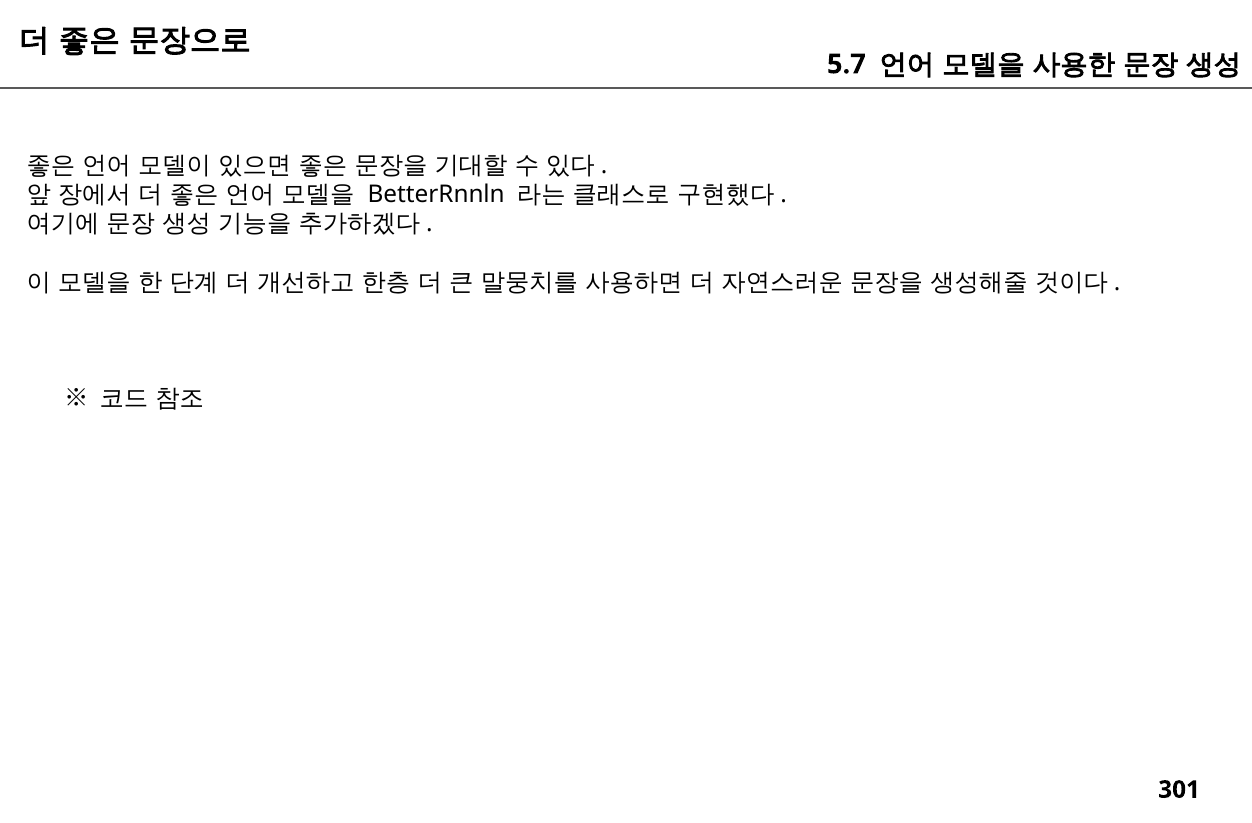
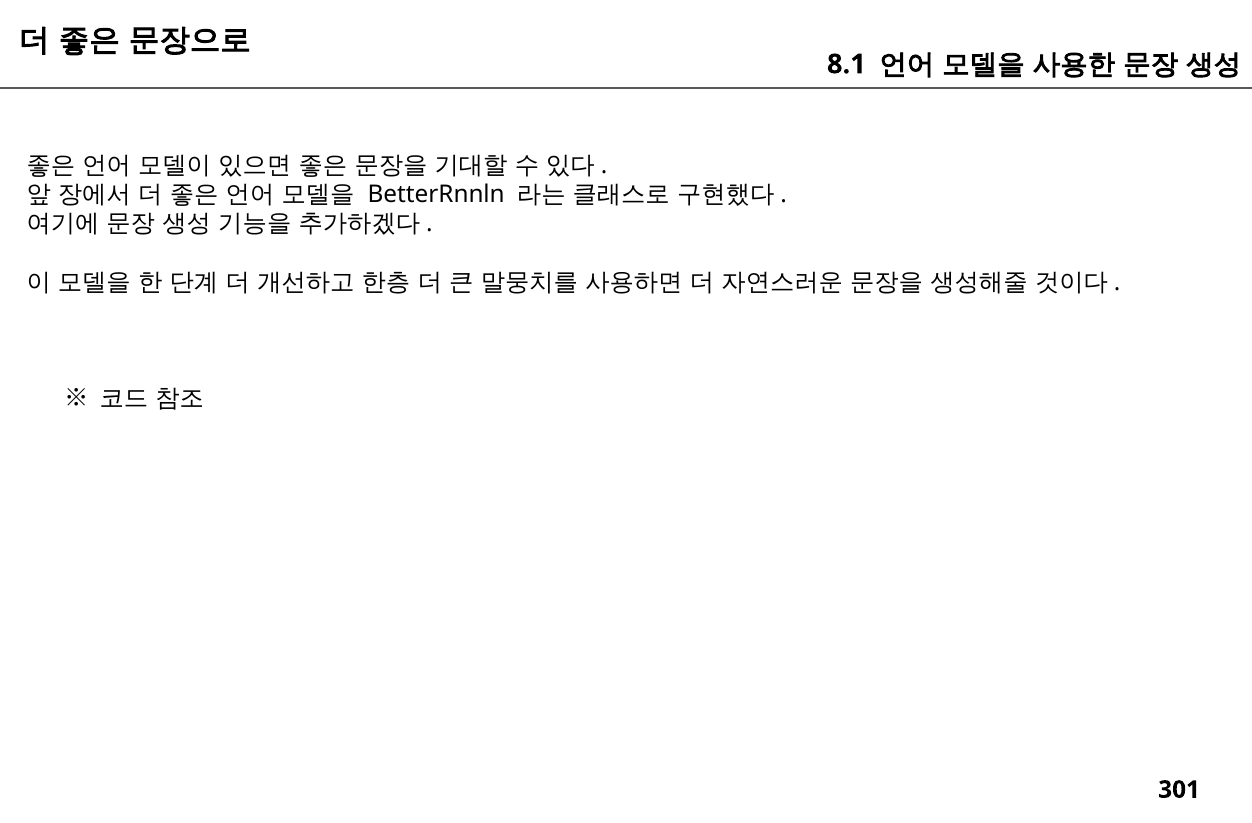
5.7: 5.7 -> 8.1
